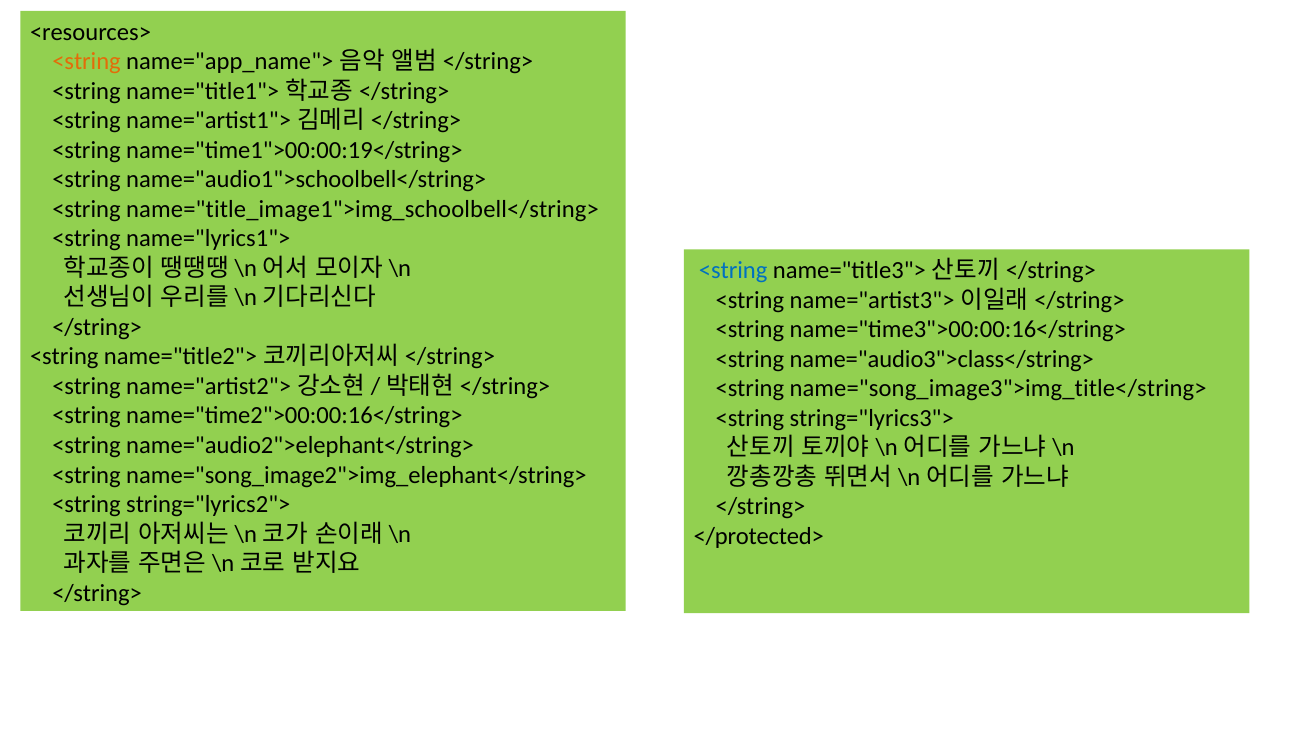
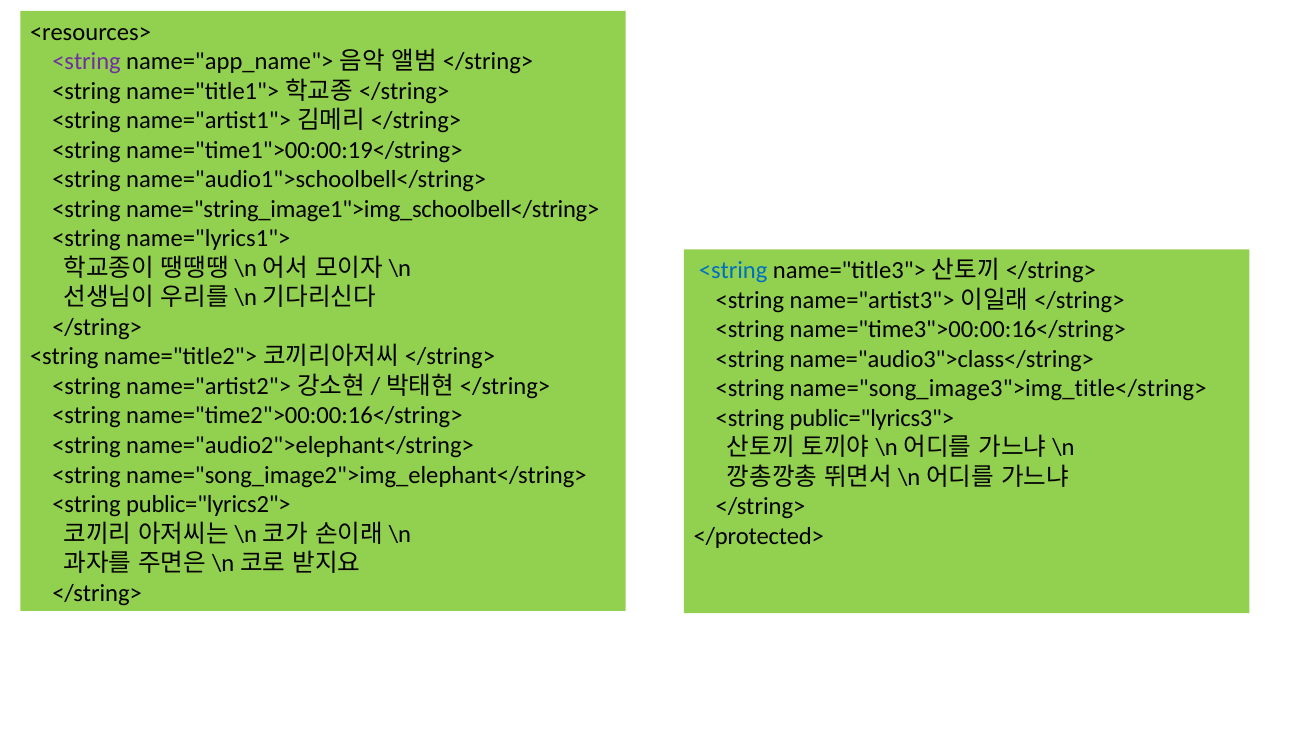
<string at (86, 62) colour: orange -> purple
name="title_image1">img_schoolbell</string>: name="title_image1">img_schoolbell</string> -> name="string_image1">img_schoolbell</string>
string="lyrics3">: string="lyrics3"> -> public="lyrics3">
string="lyrics2">: string="lyrics2"> -> public="lyrics2">
